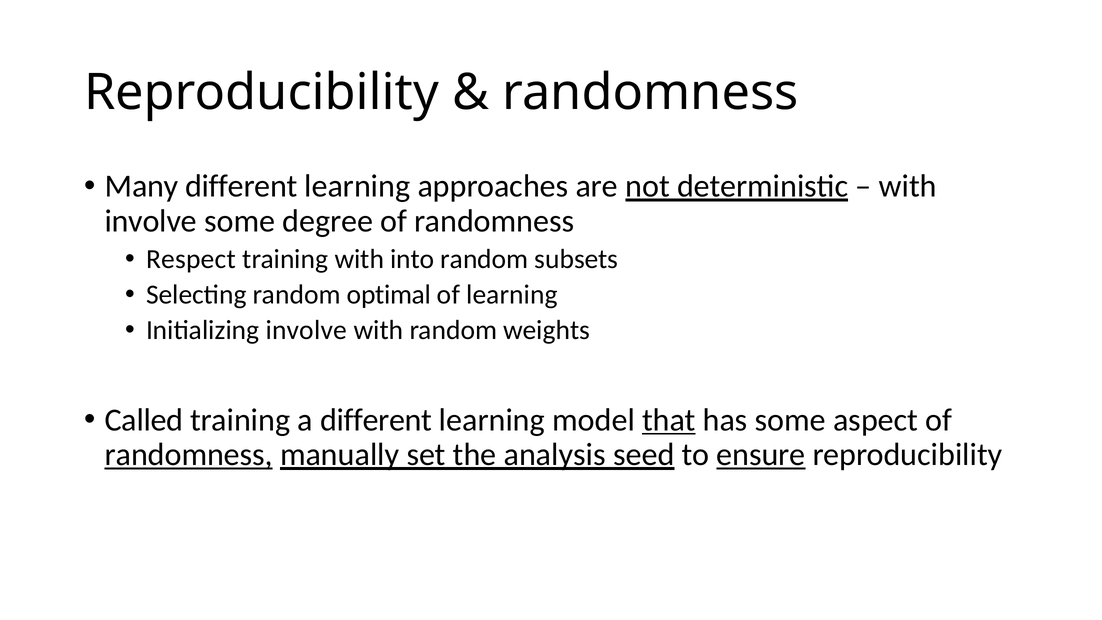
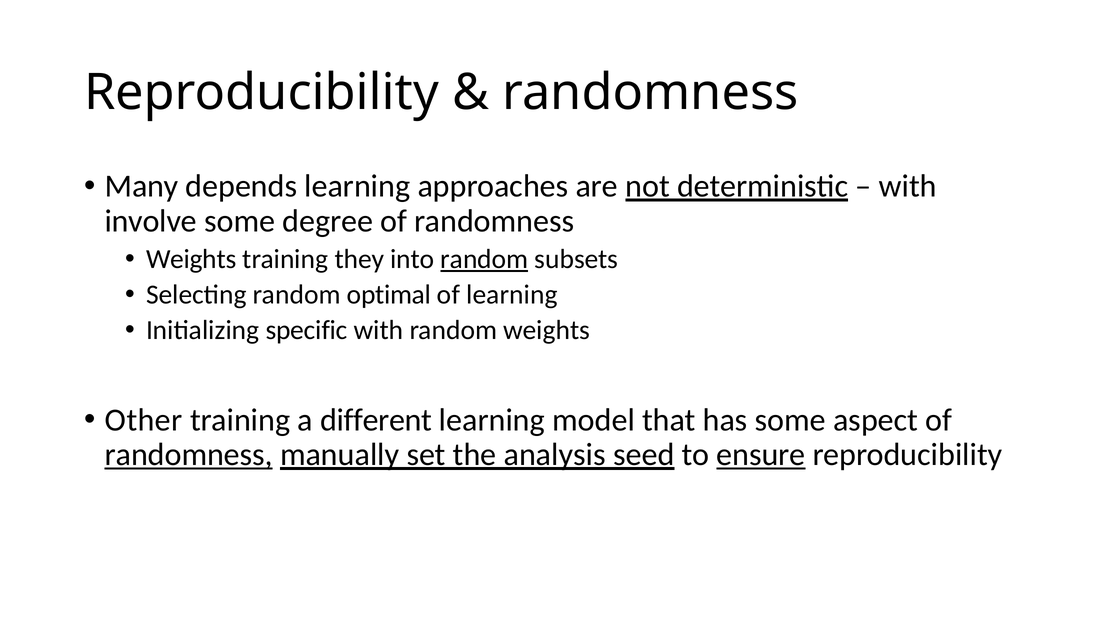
Many different: different -> depends
Respect at (191, 259): Respect -> Weights
training with: with -> they
random at (484, 259) underline: none -> present
Initializing involve: involve -> specific
Called: Called -> Other
that underline: present -> none
